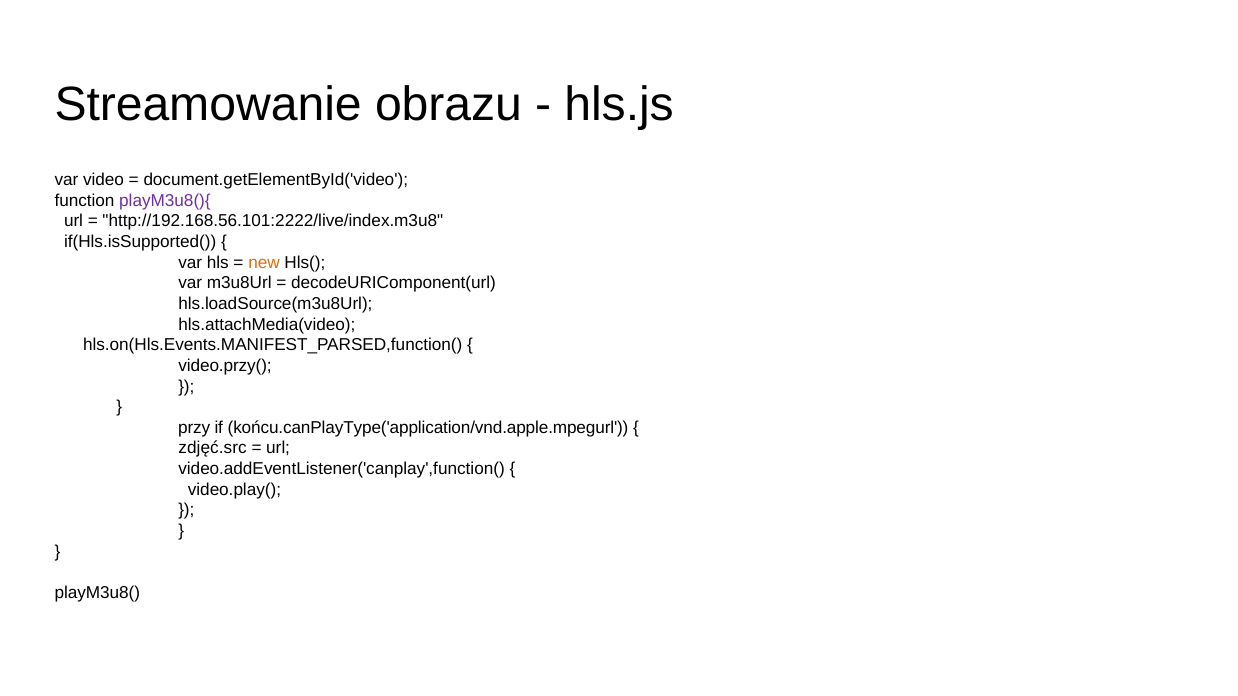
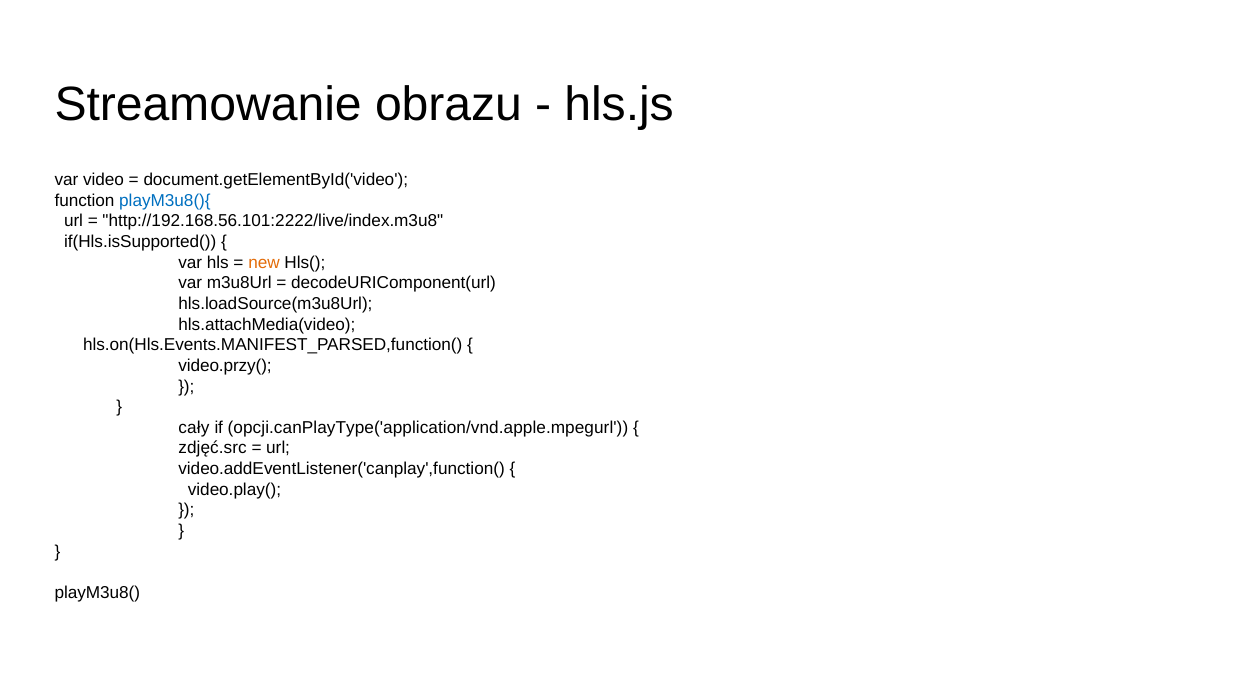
playM3u8(){ colour: purple -> blue
przy: przy -> cały
końcu.canPlayType('application/vnd.apple.mpegurl: końcu.canPlayType('application/vnd.apple.mpegurl -> opcji.canPlayType('application/vnd.apple.mpegurl
